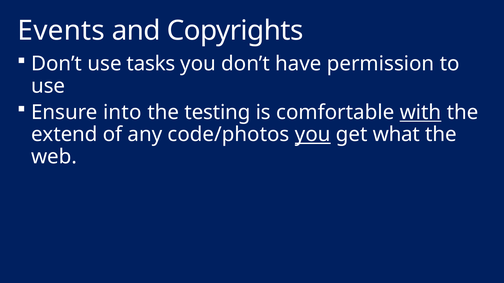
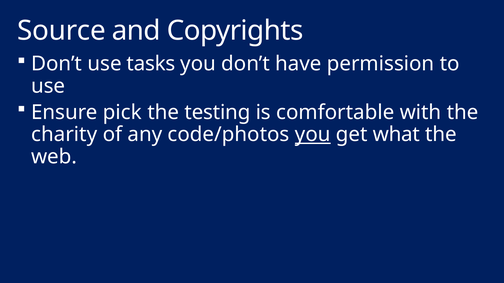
Events: Events -> Source
into: into -> pick
with underline: present -> none
extend: extend -> charity
